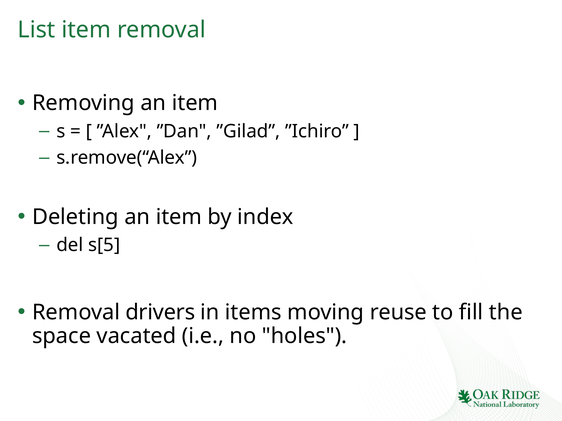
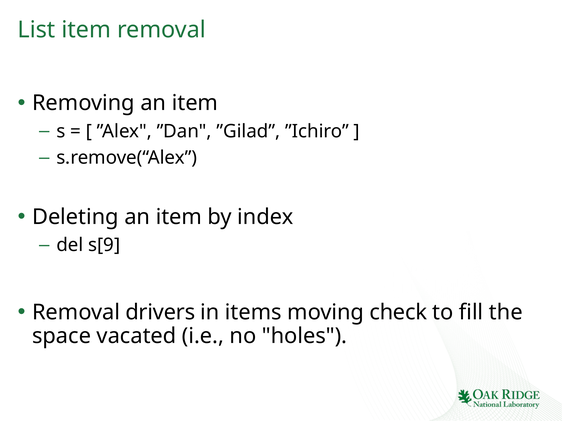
s[5: s[5 -> s[9
reuse: reuse -> check
